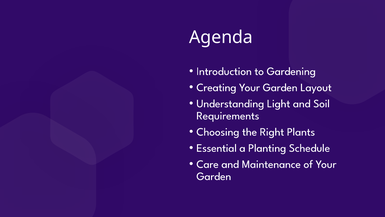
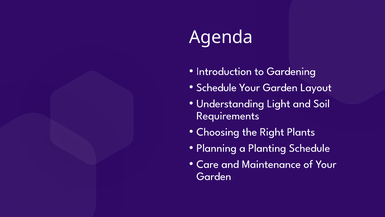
Creating at (216, 87): Creating -> Schedule
Essential: Essential -> Planning
